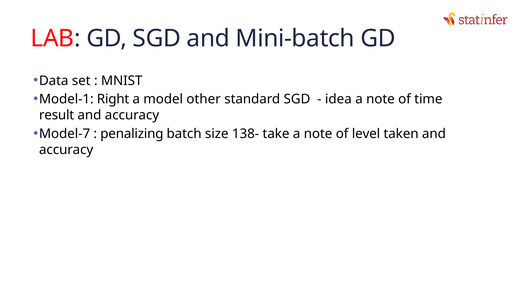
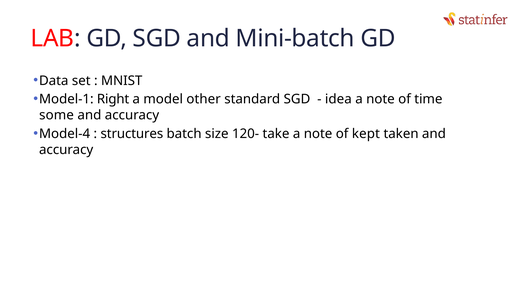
result: result -> some
Model-7: Model-7 -> Model-4
penalizing: penalizing -> structures
138-: 138- -> 120-
level: level -> kept
